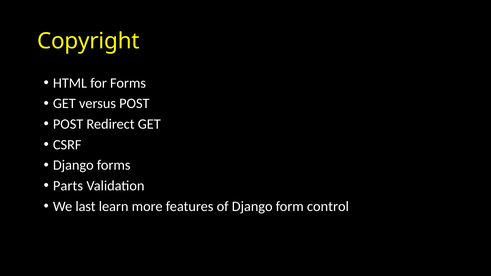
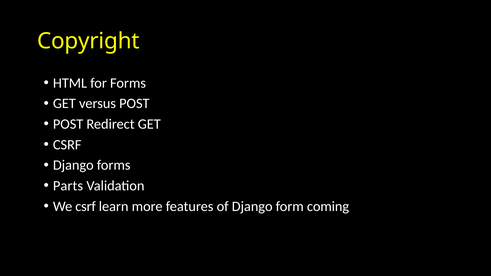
We last: last -> csrf
control: control -> coming
